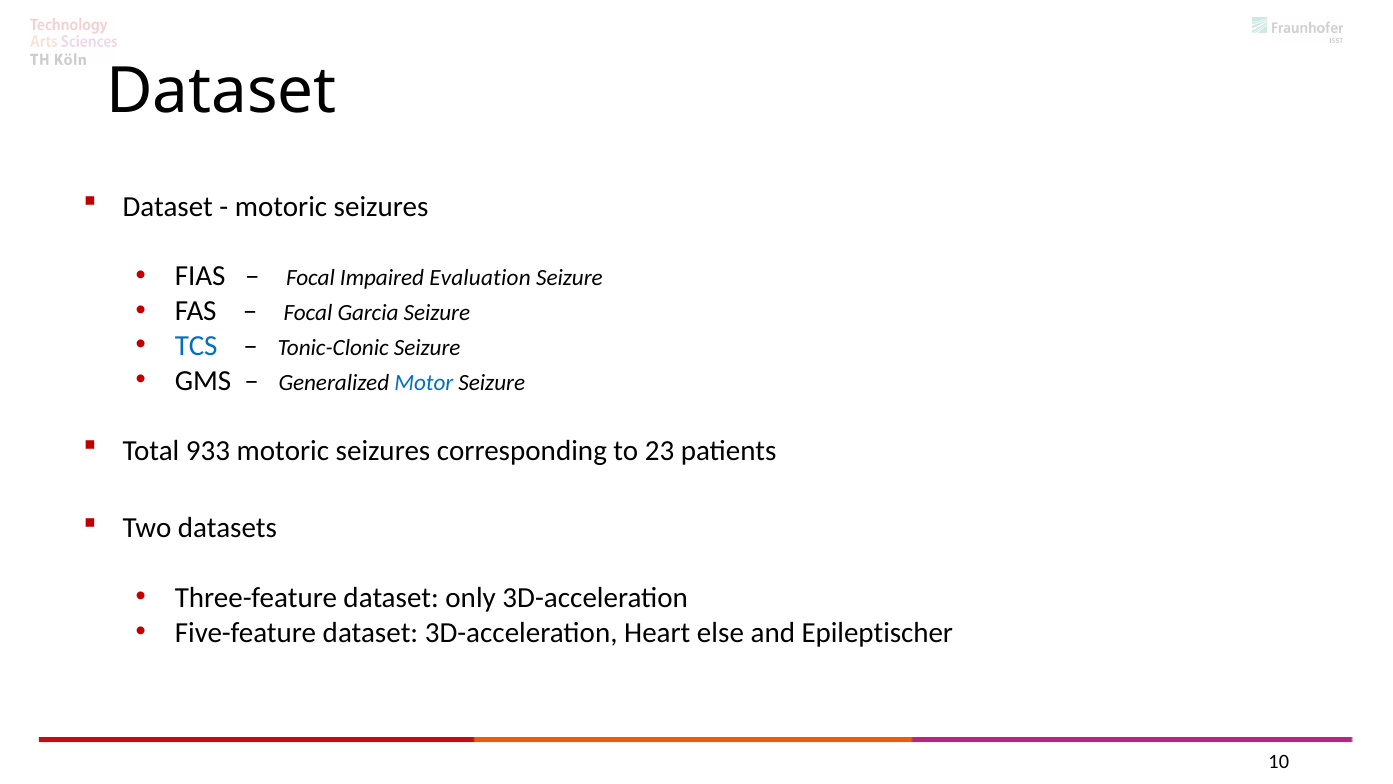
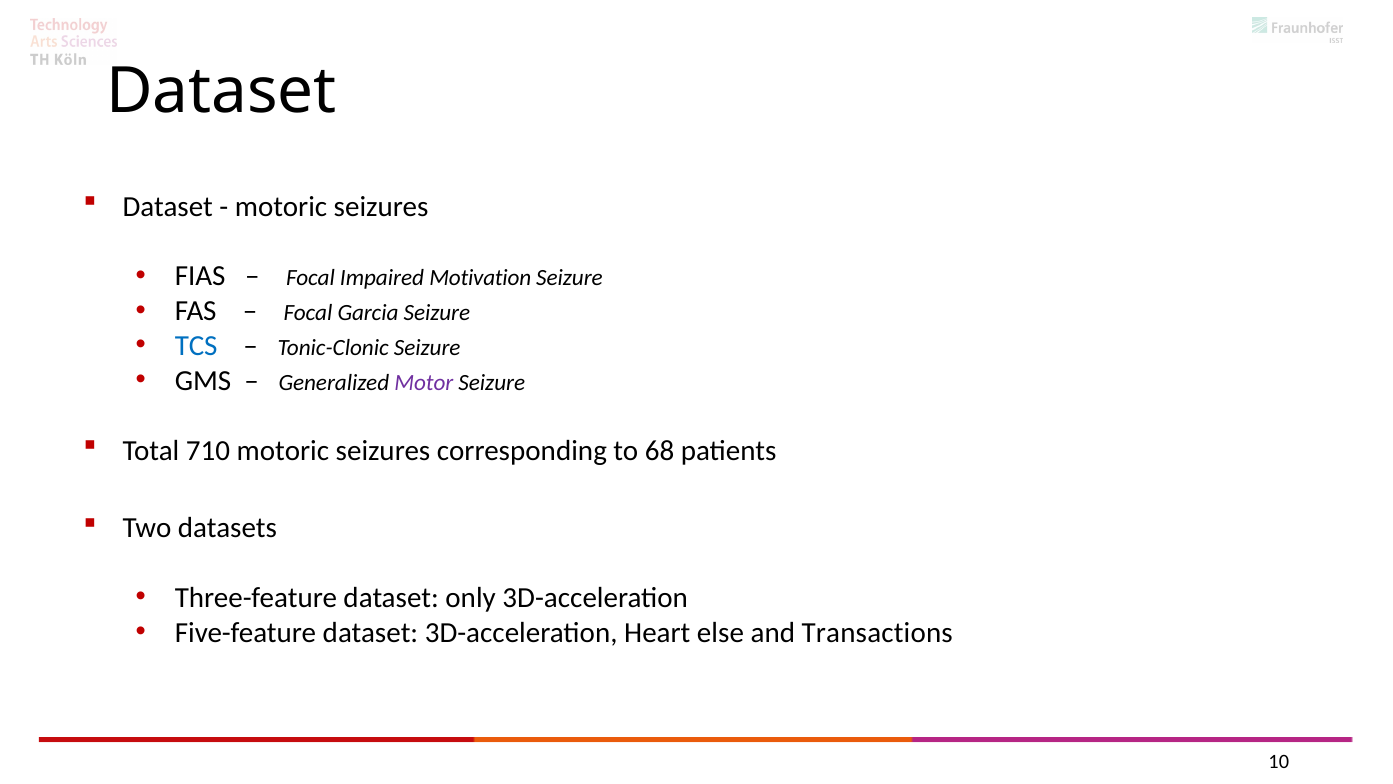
Evaluation: Evaluation -> Motivation
Motor colour: blue -> purple
933: 933 -> 710
23: 23 -> 68
Epileptischer: Epileptischer -> Transactions
